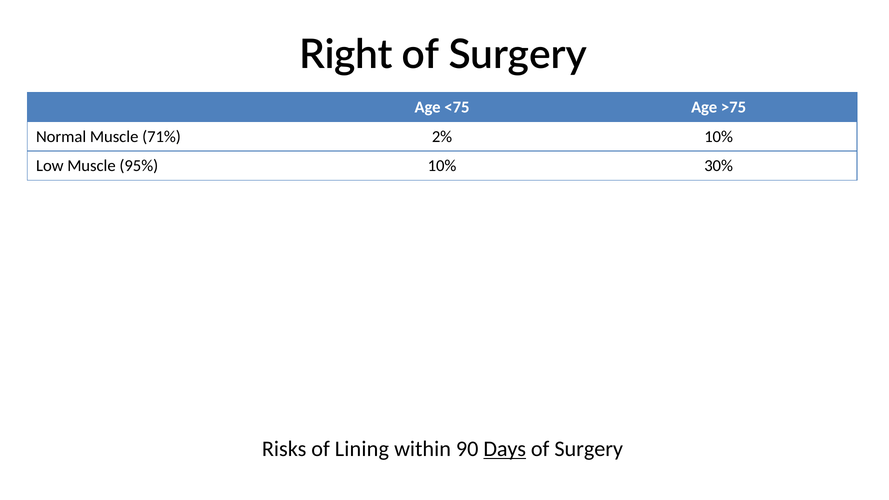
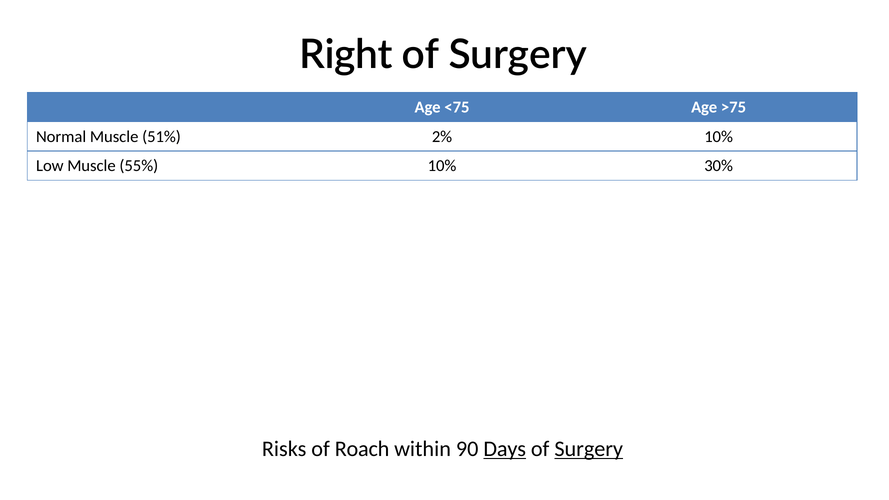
71%: 71% -> 51%
95%: 95% -> 55%
Lining: Lining -> Roach
Surgery at (589, 449) underline: none -> present
